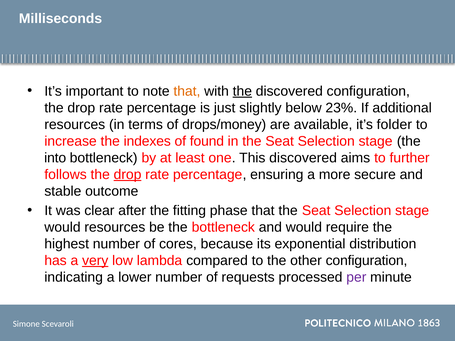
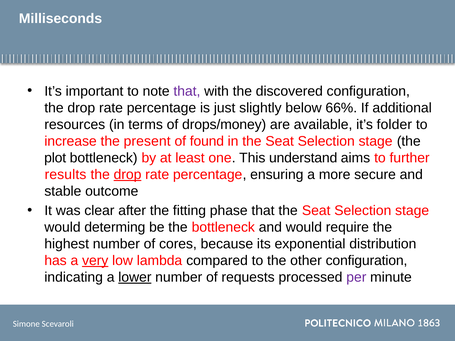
that at (187, 91) colour: orange -> purple
the at (242, 91) underline: present -> none
23%: 23% -> 66%
indexes: indexes -> present
into: into -> plot
This discovered: discovered -> understand
follows: follows -> results
would resources: resources -> determing
lower underline: none -> present
